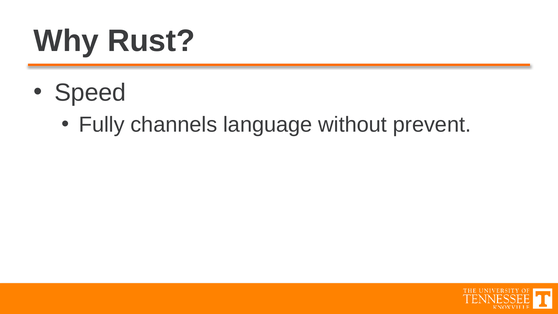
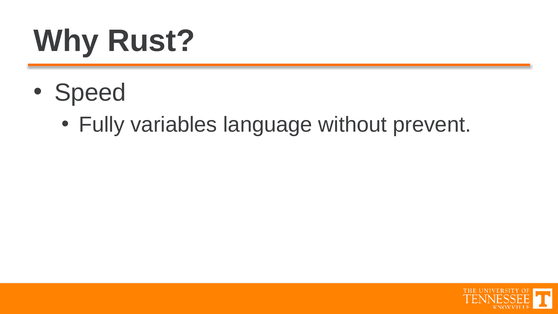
channels: channels -> variables
